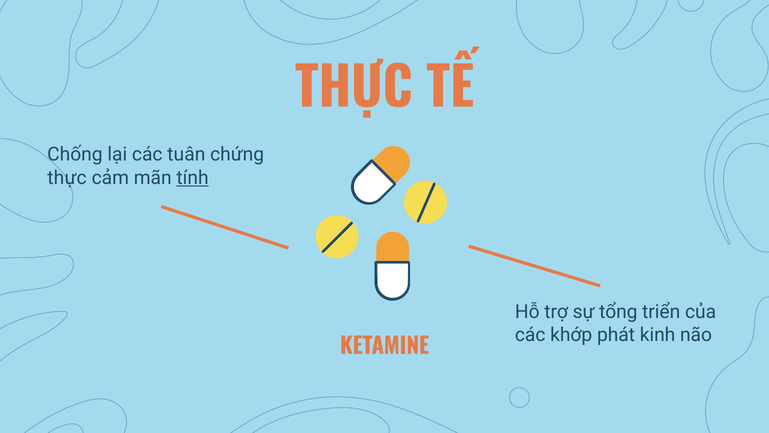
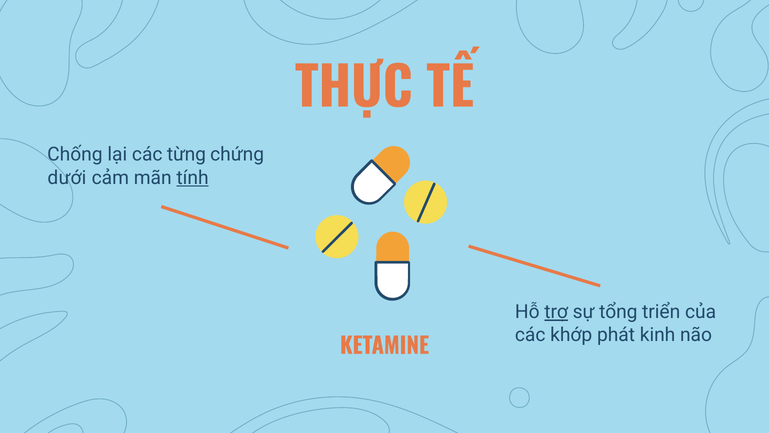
tuân: tuân -> từng
thực at (67, 178): thực -> dưới
trợ underline: none -> present
